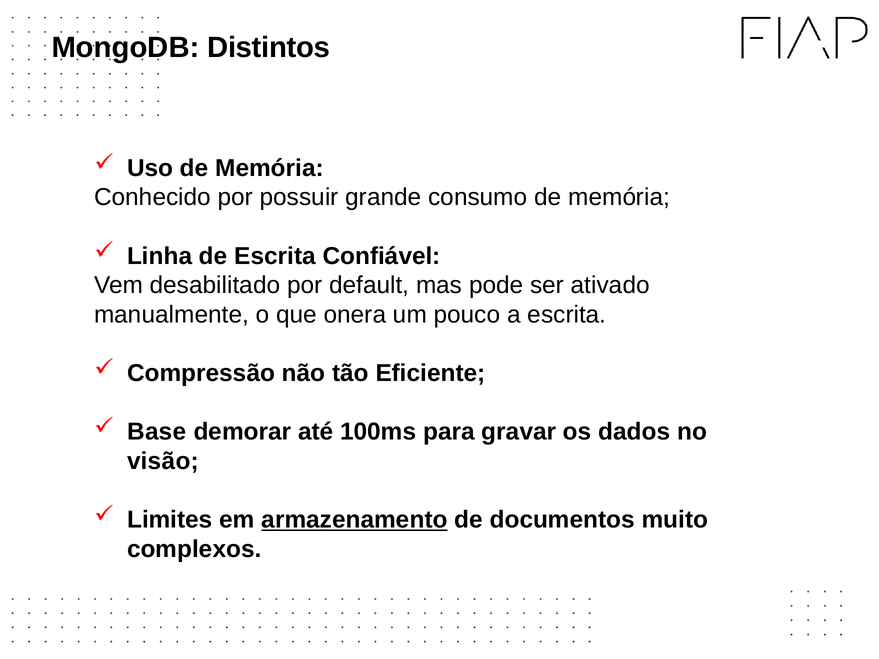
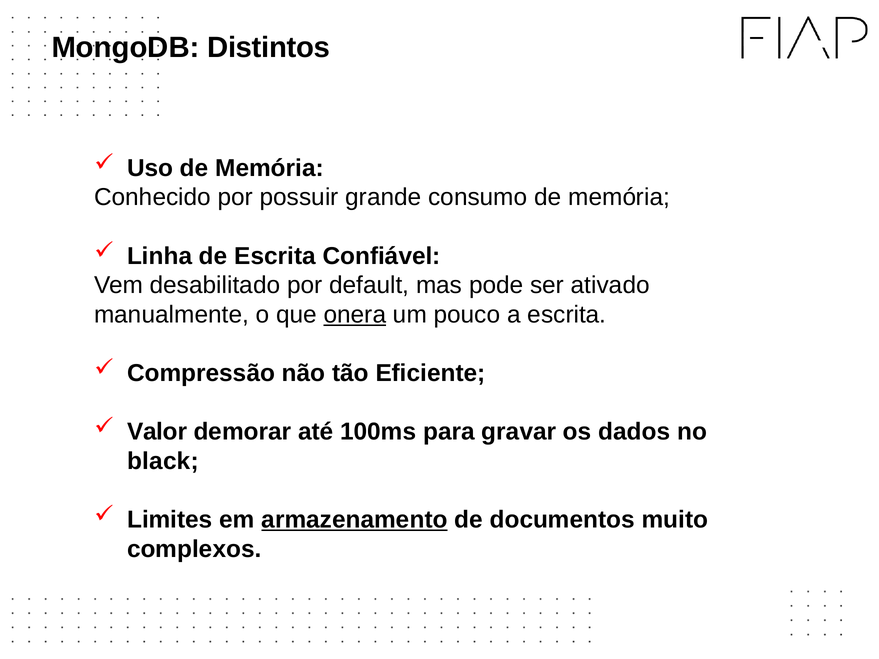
onera underline: none -> present
Base: Base -> Valor
visão: visão -> black
